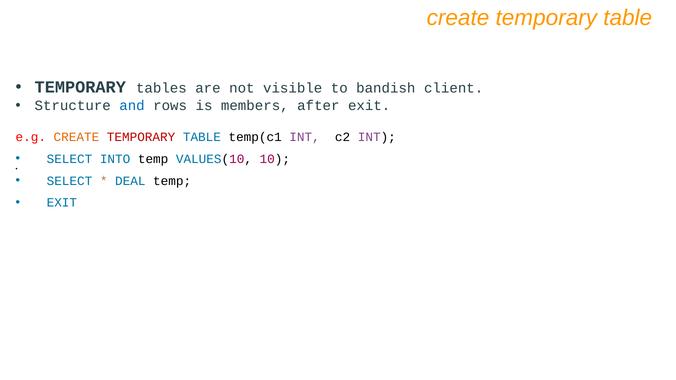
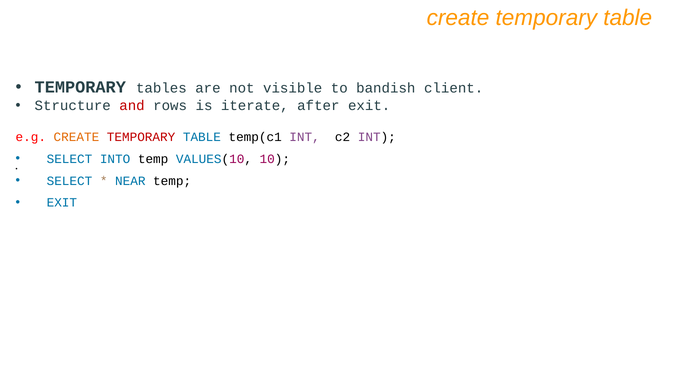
and colour: blue -> red
members: members -> iterate
DEAL: DEAL -> NEAR
